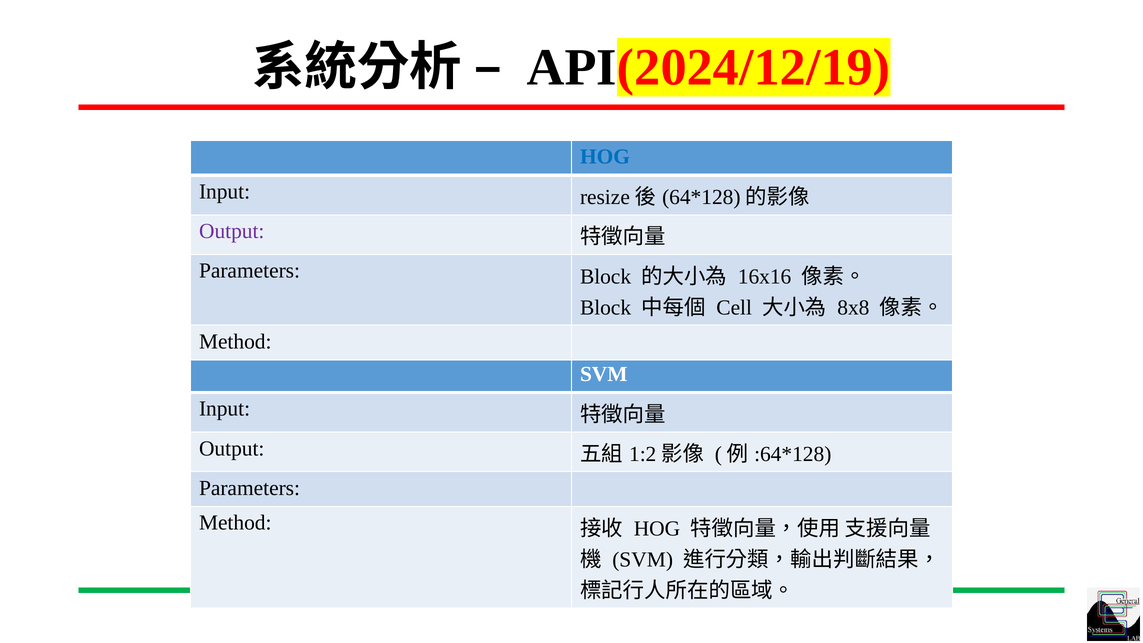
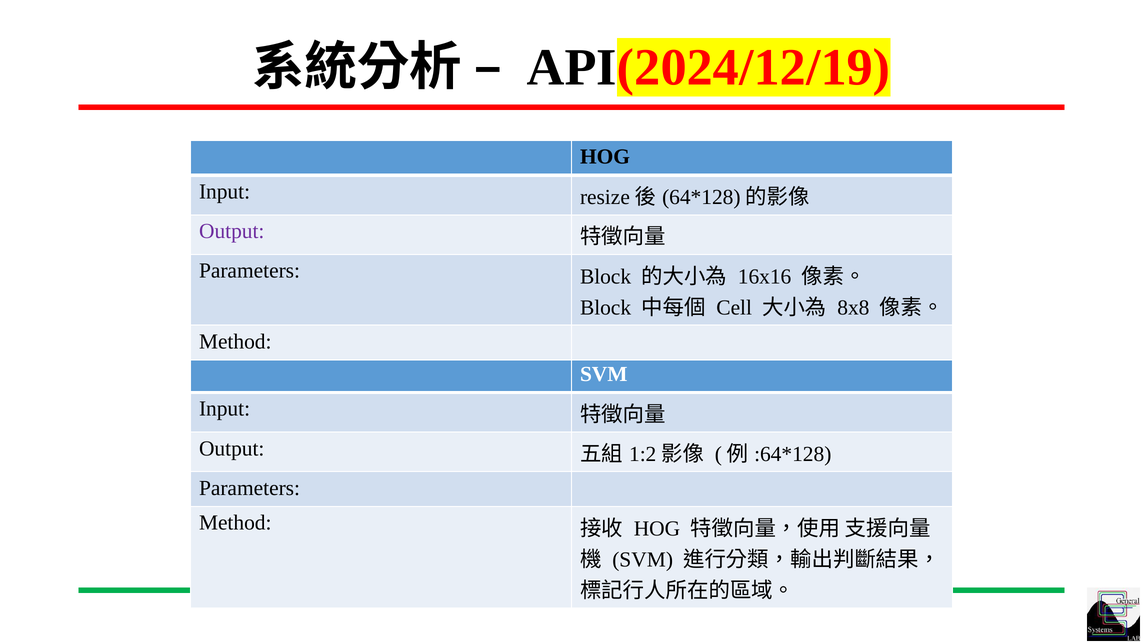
HOG at (605, 157) colour: blue -> black
